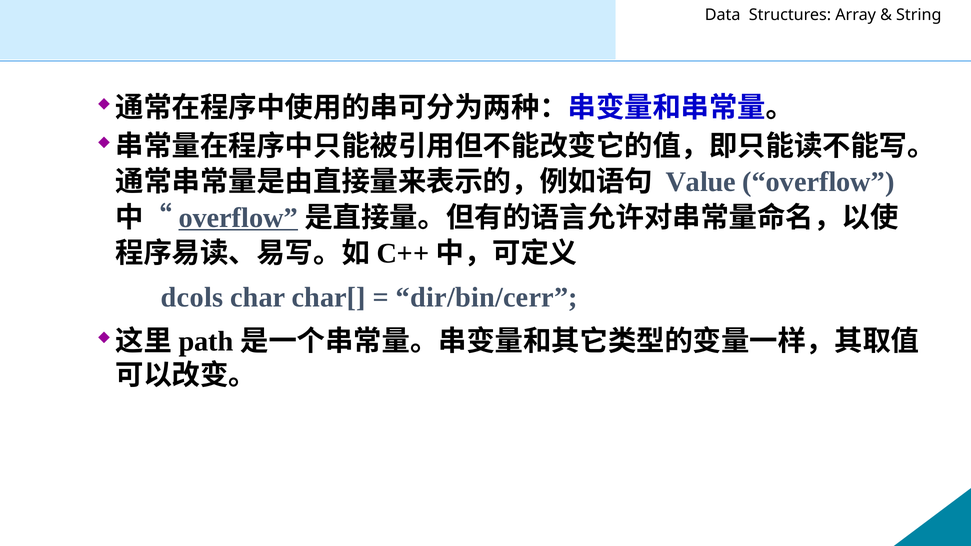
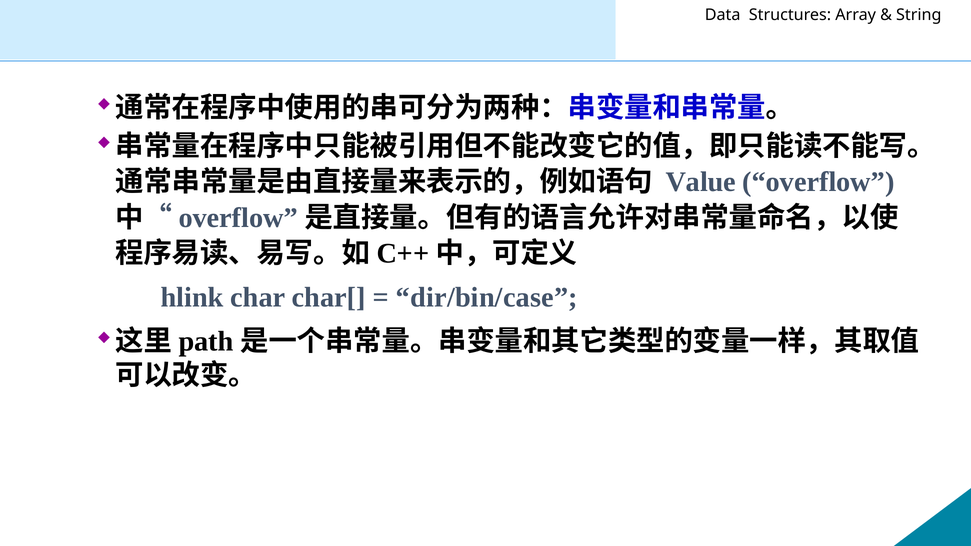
overflow at (238, 218) underline: present -> none
dcols: dcols -> hlink
dir/bin/cerr: dir/bin/cerr -> dir/bin/case
